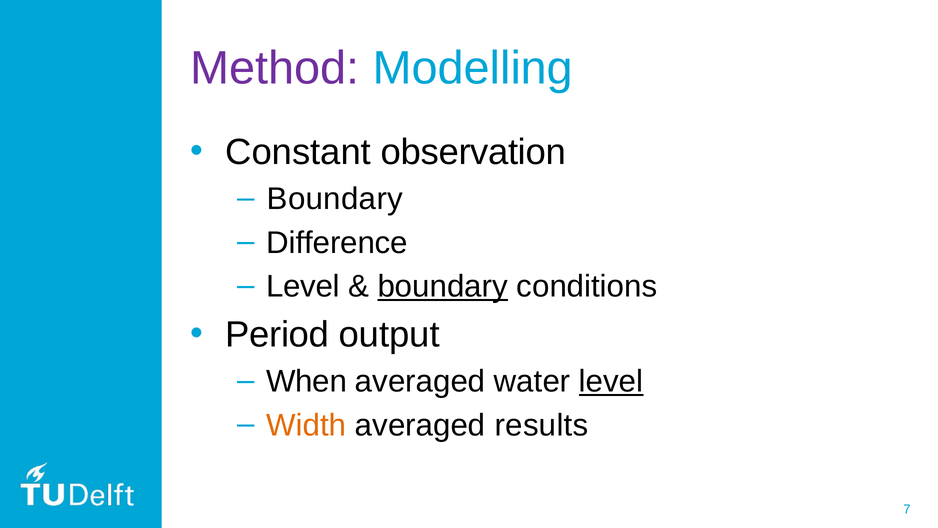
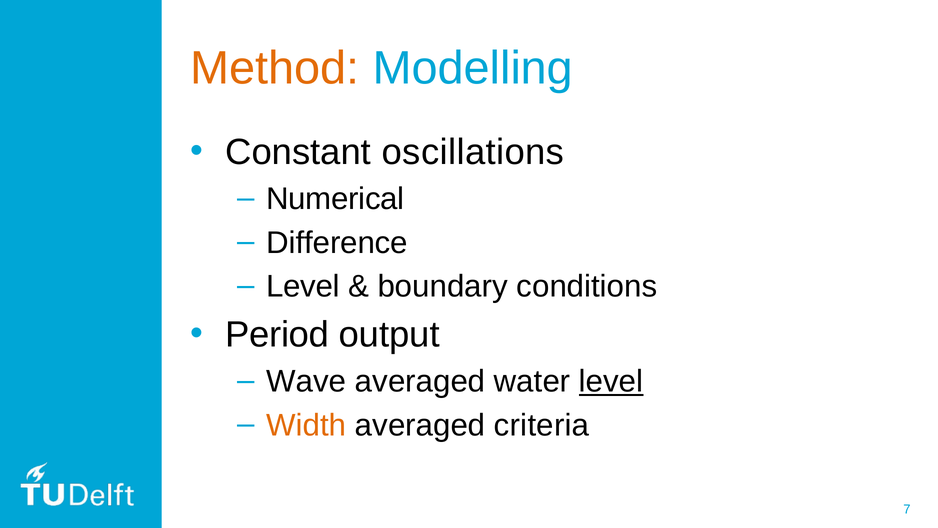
Method colour: purple -> orange
observation: observation -> oscillations
Boundary at (335, 199): Boundary -> Numerical
boundary at (443, 286) underline: present -> none
When: When -> Wave
results: results -> criteria
